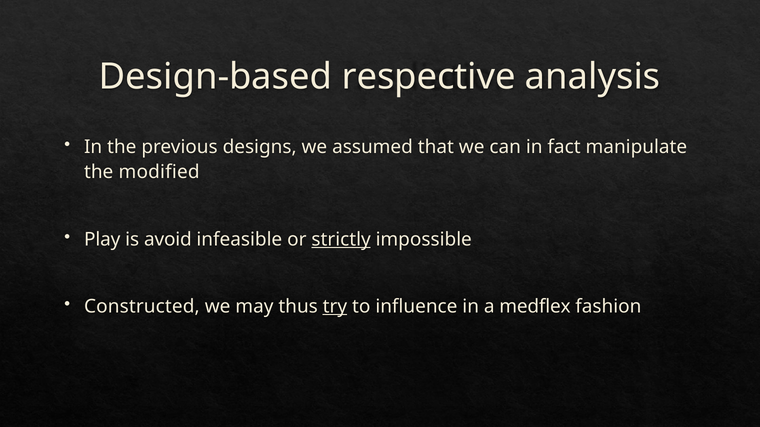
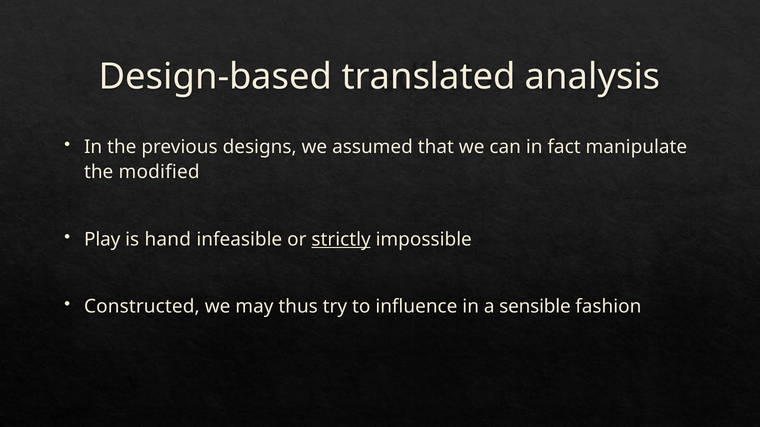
respective: respective -> translated
avoid: avoid -> hand
try underline: present -> none
medflex: medflex -> sensible
